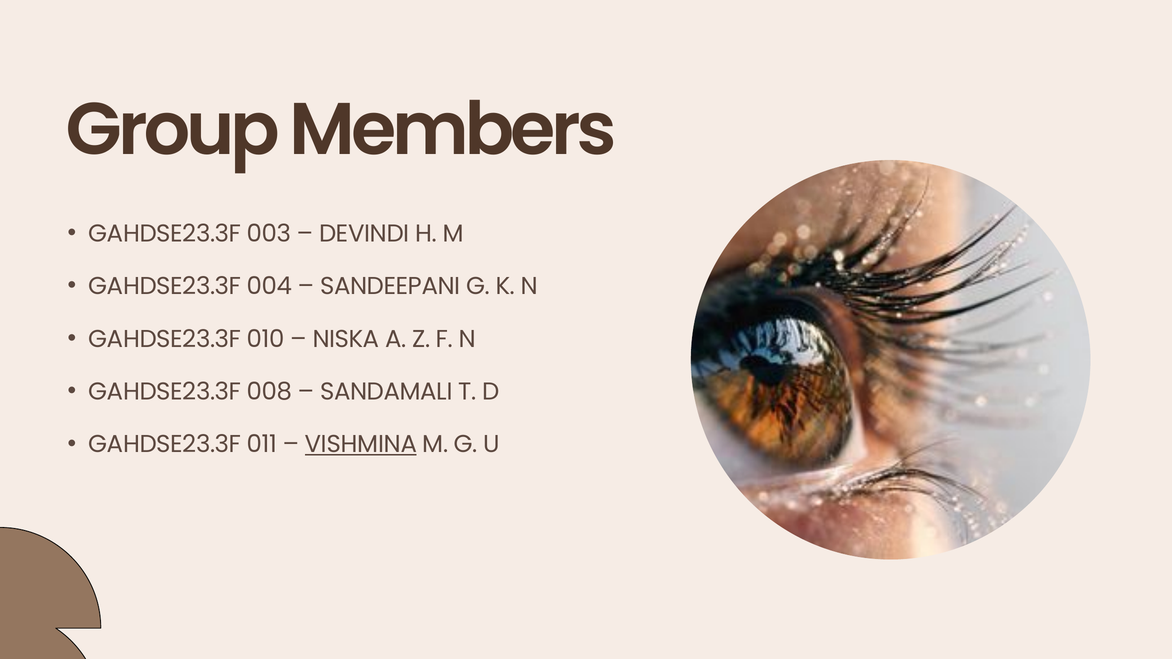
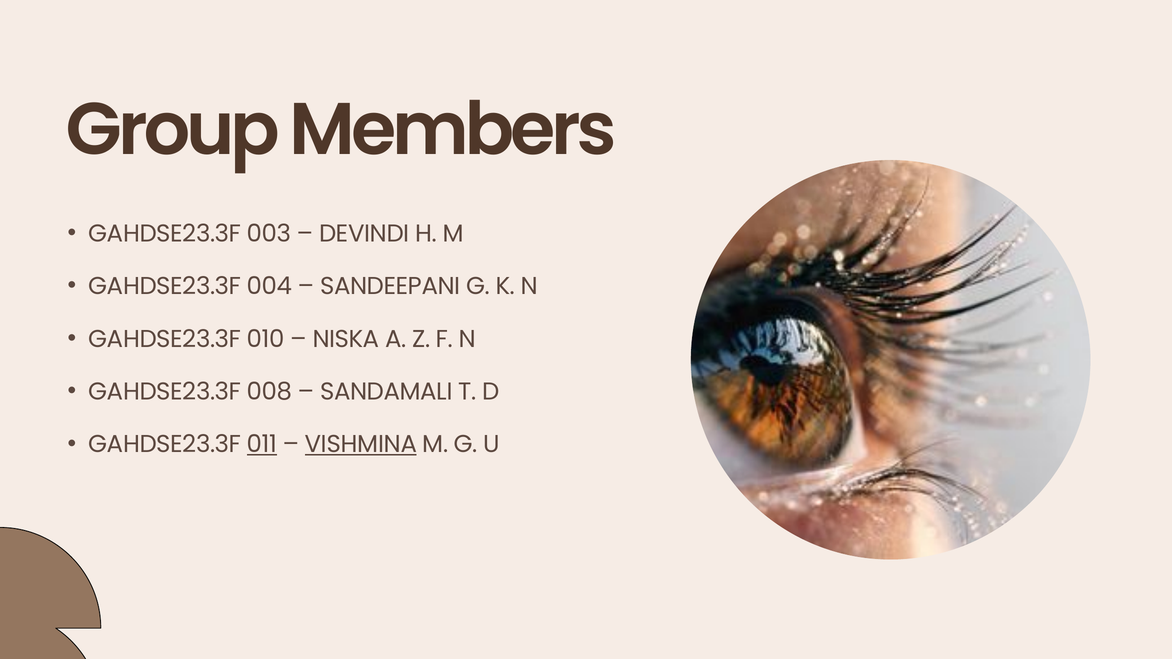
011 underline: none -> present
